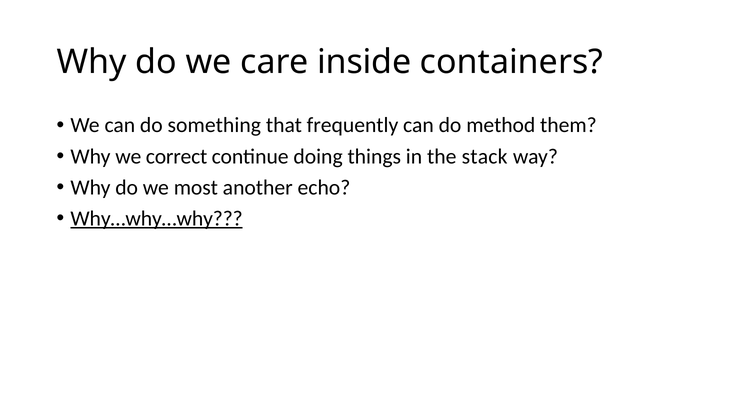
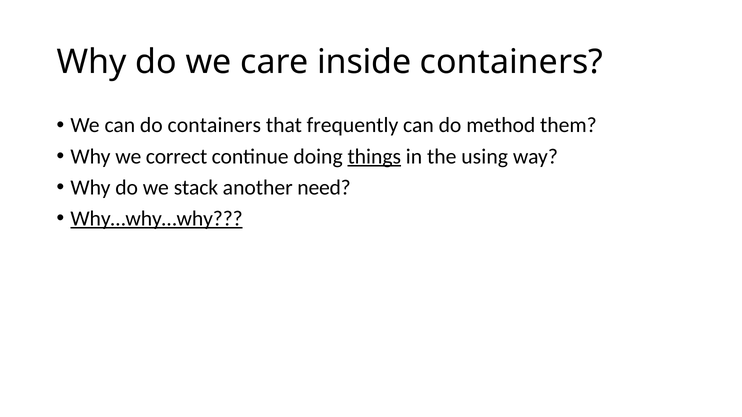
do something: something -> containers
things underline: none -> present
stack: stack -> using
most: most -> stack
echo: echo -> need
